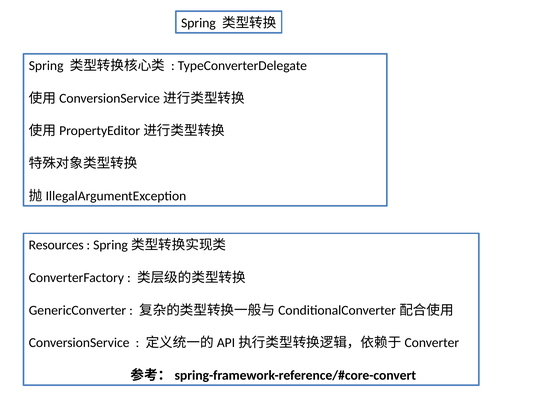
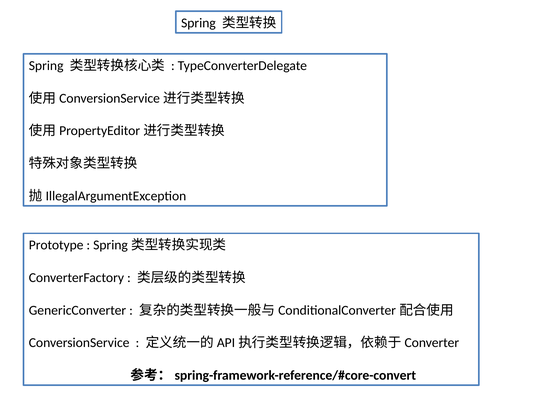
Resources: Resources -> Prototype
